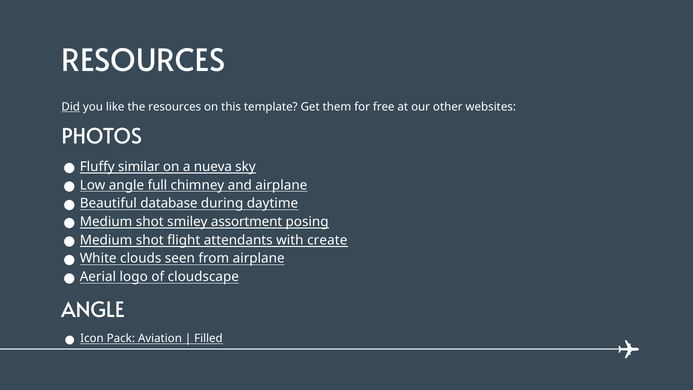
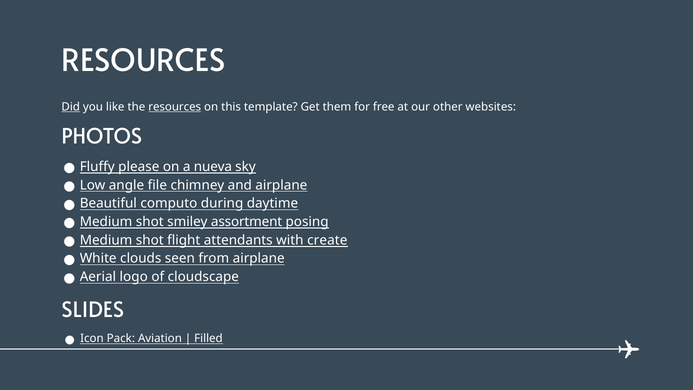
resources at (175, 107) underline: none -> present
similar: similar -> please
full: full -> file
database: database -> computo
ANGLE at (93, 310): ANGLE -> SLIDES
